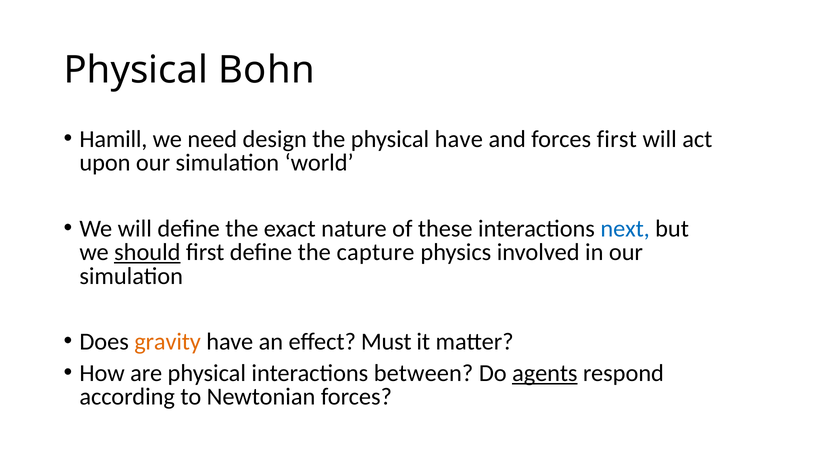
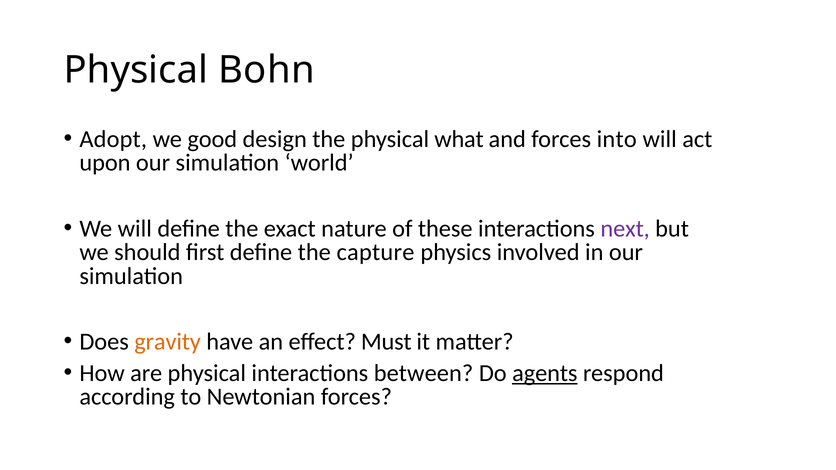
Hamill: Hamill -> Adopt
need: need -> good
physical have: have -> what
forces first: first -> into
next colour: blue -> purple
should underline: present -> none
